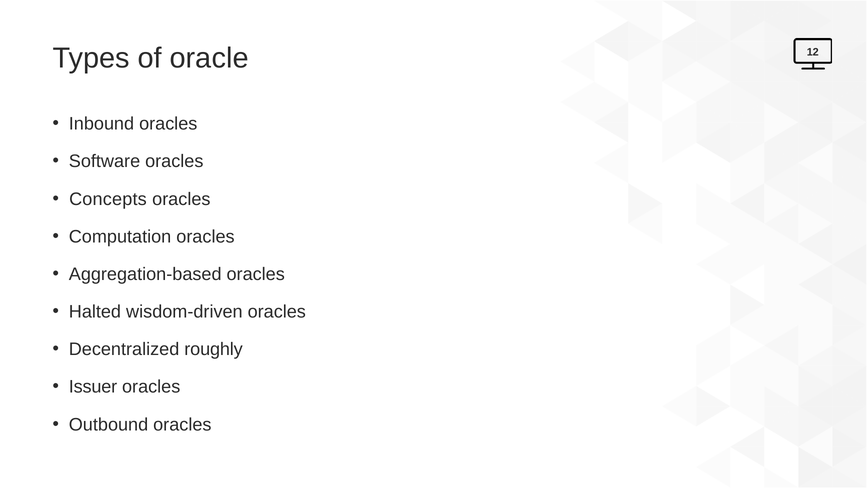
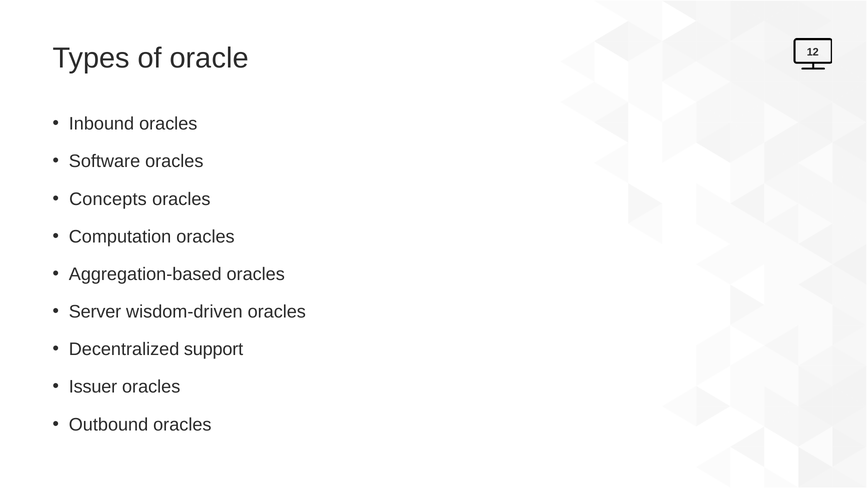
Halted: Halted -> Server
roughly: roughly -> support
